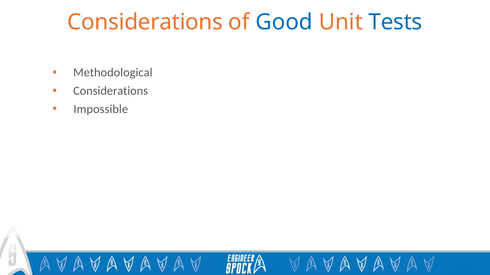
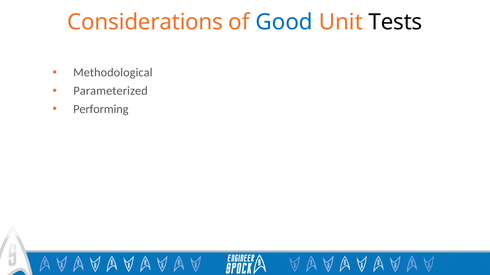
Tests colour: blue -> black
Considerations at (111, 91): Considerations -> Parameterized
Impossible: Impossible -> Performing
